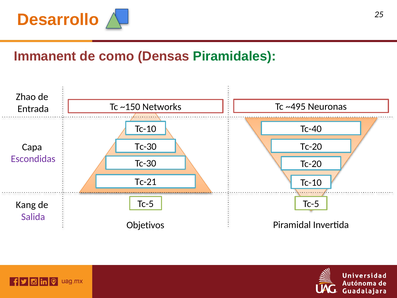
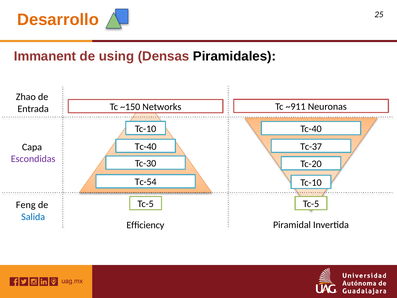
como: como -> using
Piramidales colour: green -> black
~495: ~495 -> ~911
Tc-30 at (146, 146): Tc-30 -> Tc-40
Tc-20 at (311, 146): Tc-20 -> Tc-37
Tc-21: Tc-21 -> Tc-54
Kang: Kang -> Feng
Salida colour: purple -> blue
Objetivos: Objetivos -> Efﬁciency
